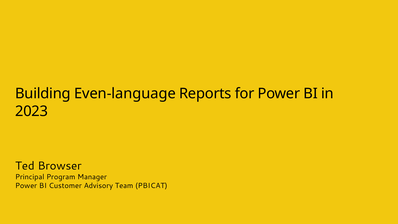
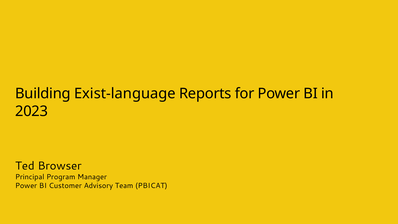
Even-language: Even-language -> Exist-language
